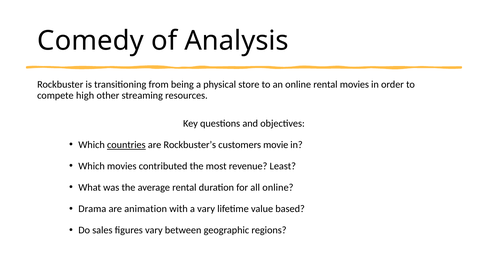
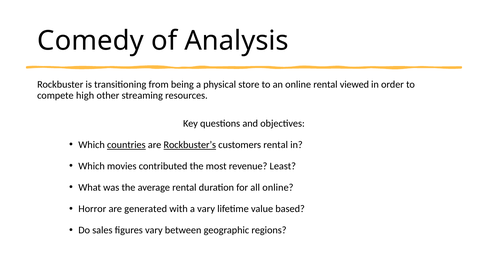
rental movies: movies -> viewed
Rockbuster’s underline: none -> present
customers movie: movie -> rental
Drama: Drama -> Horror
animation: animation -> generated
